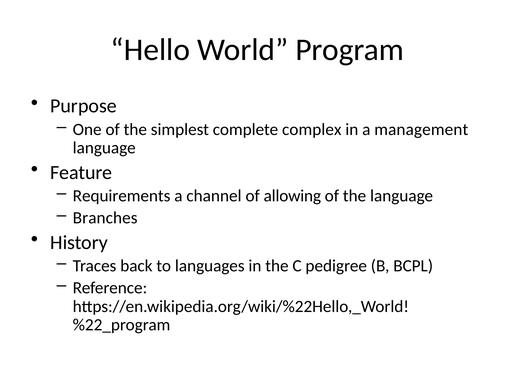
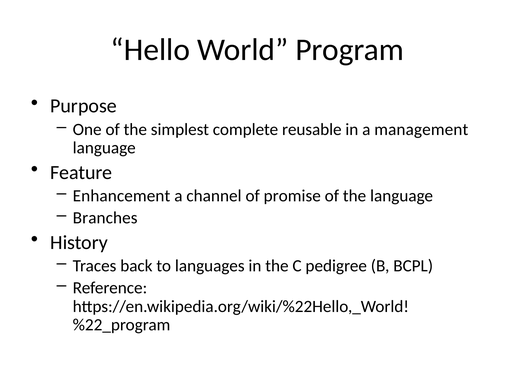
complex: complex -> reusable
Requirements: Requirements -> Enhancement
allowing: allowing -> promise
